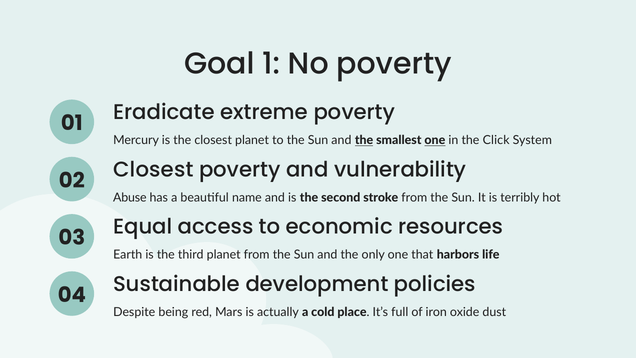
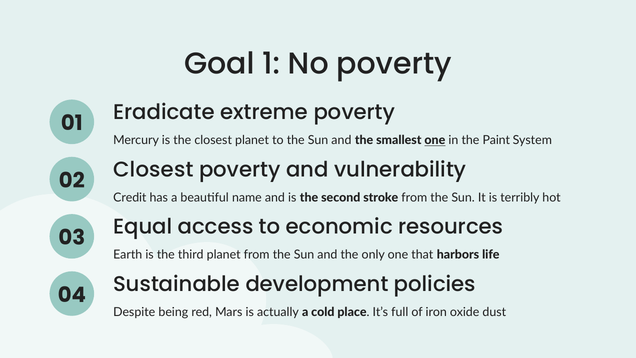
the at (364, 140) underline: present -> none
Click: Click -> Paint
Abuse: Abuse -> Credit
